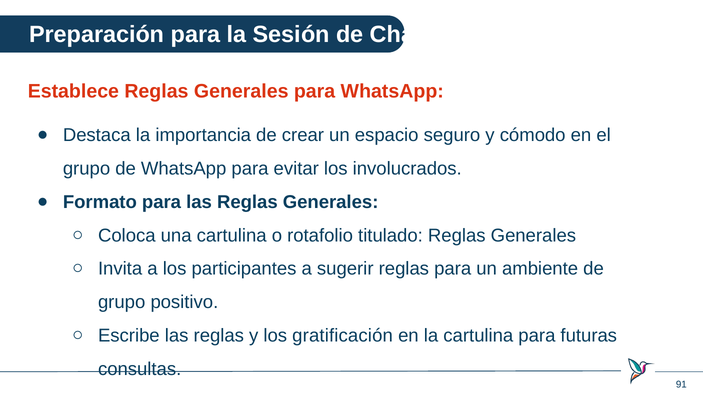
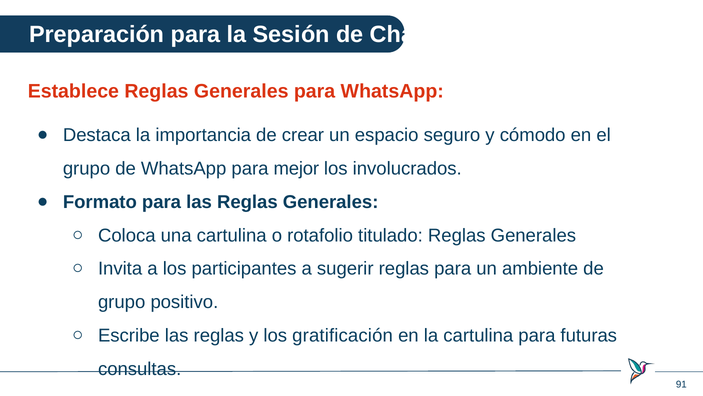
evitar: evitar -> mejor
